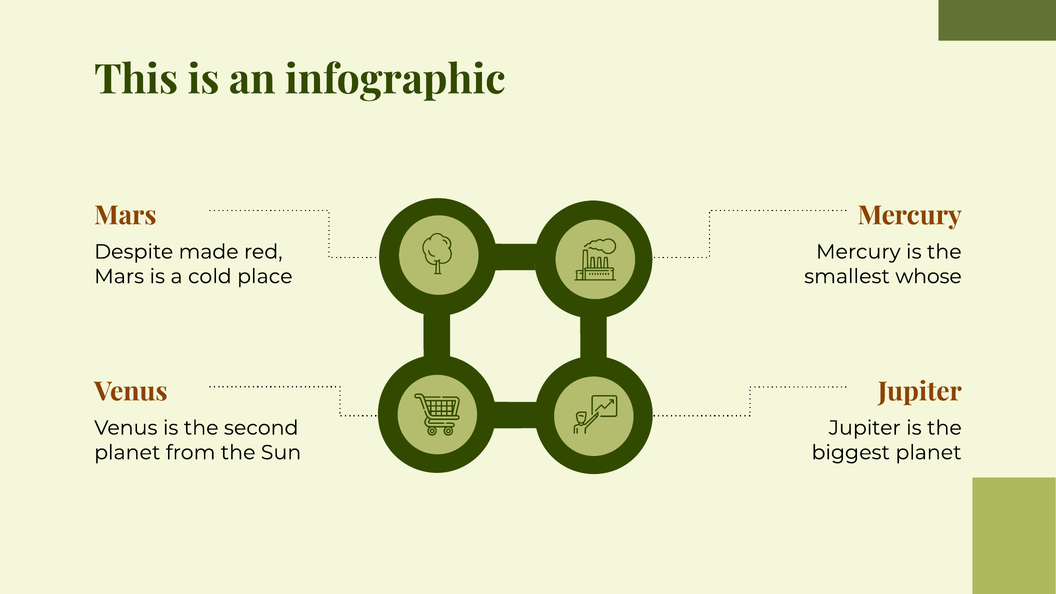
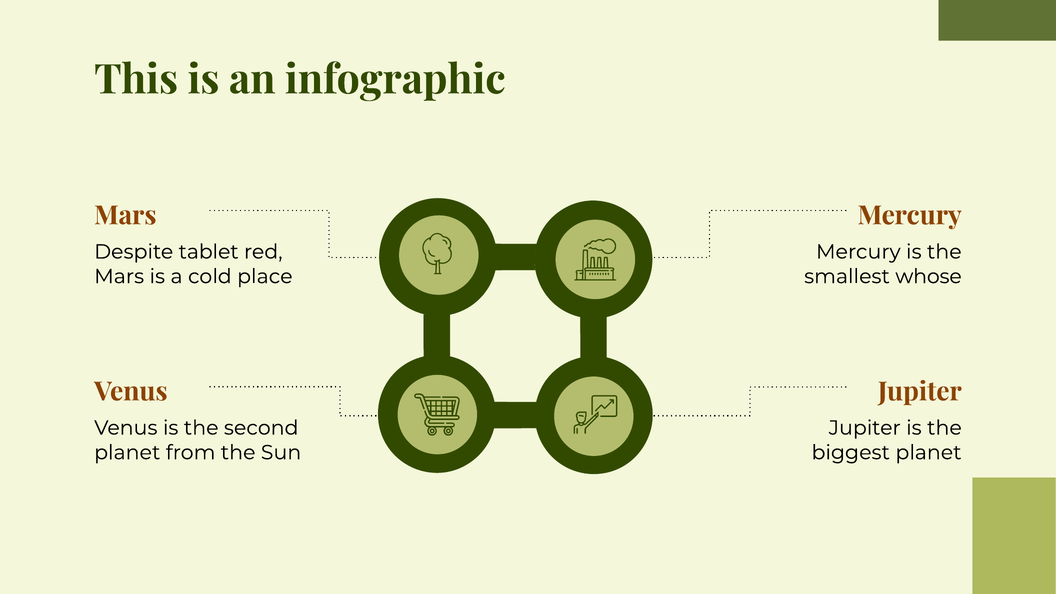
made: made -> tablet
